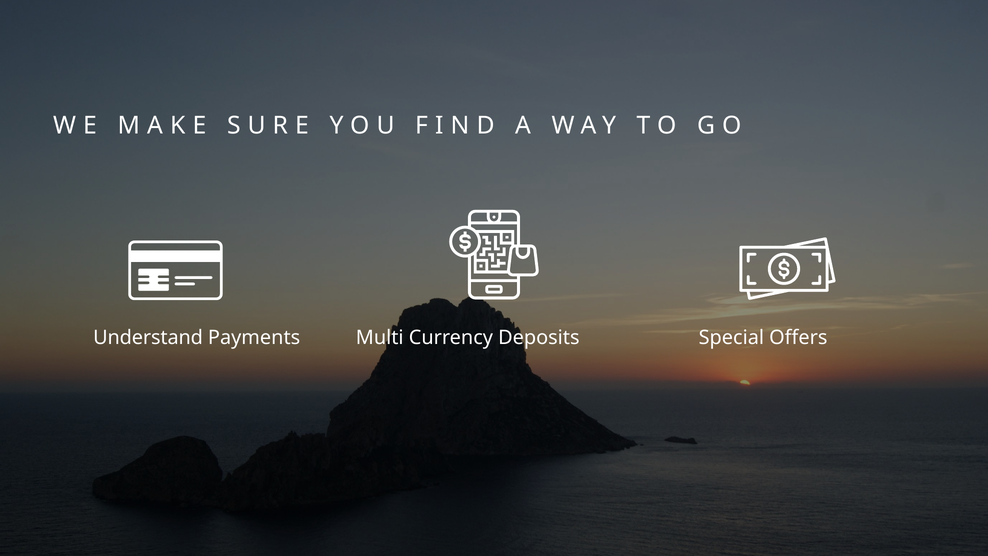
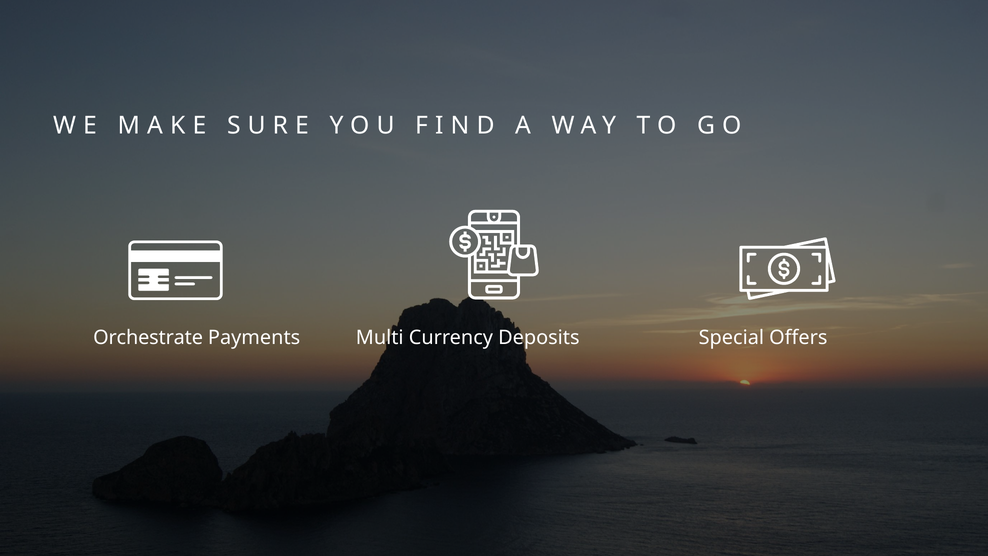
Understand: Understand -> Orchestrate
